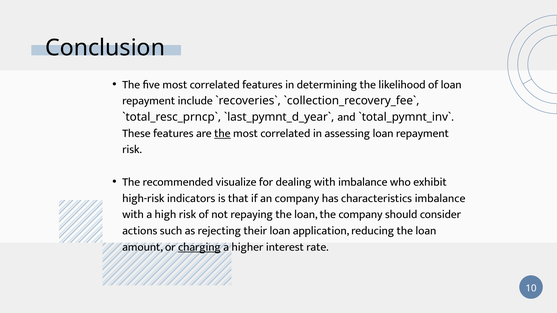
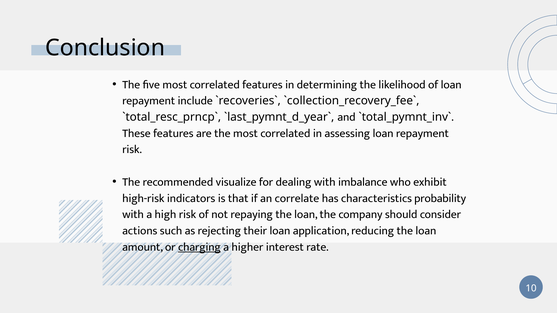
the at (222, 133) underline: present -> none
an company: company -> correlate
characteristics imbalance: imbalance -> probability
